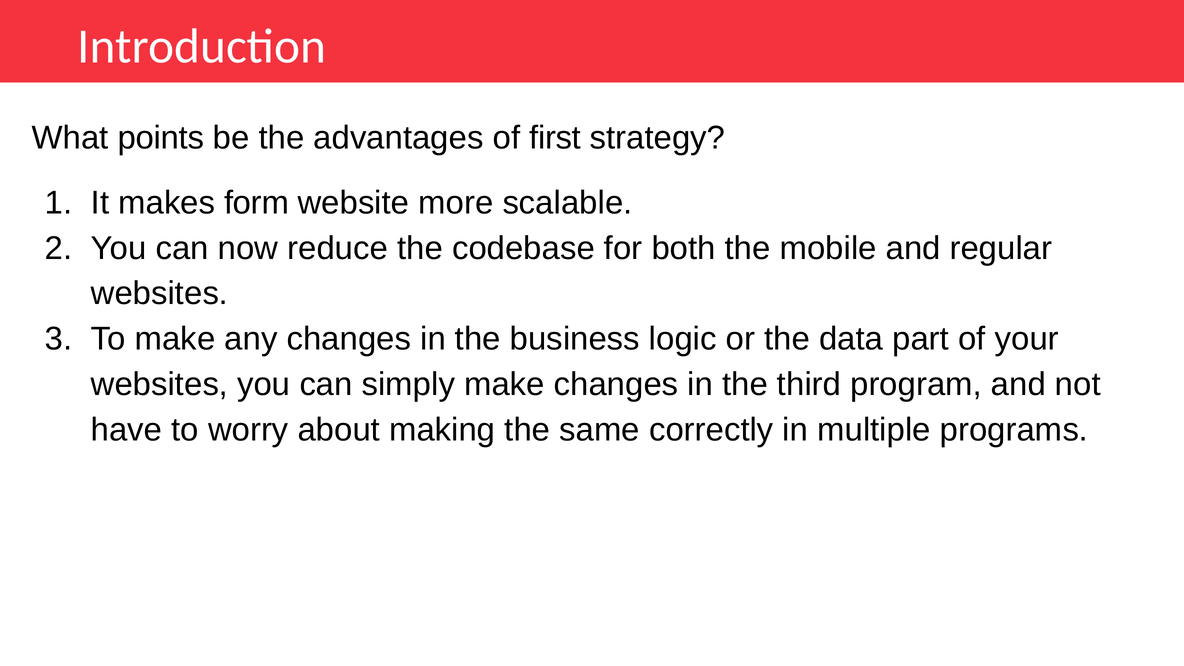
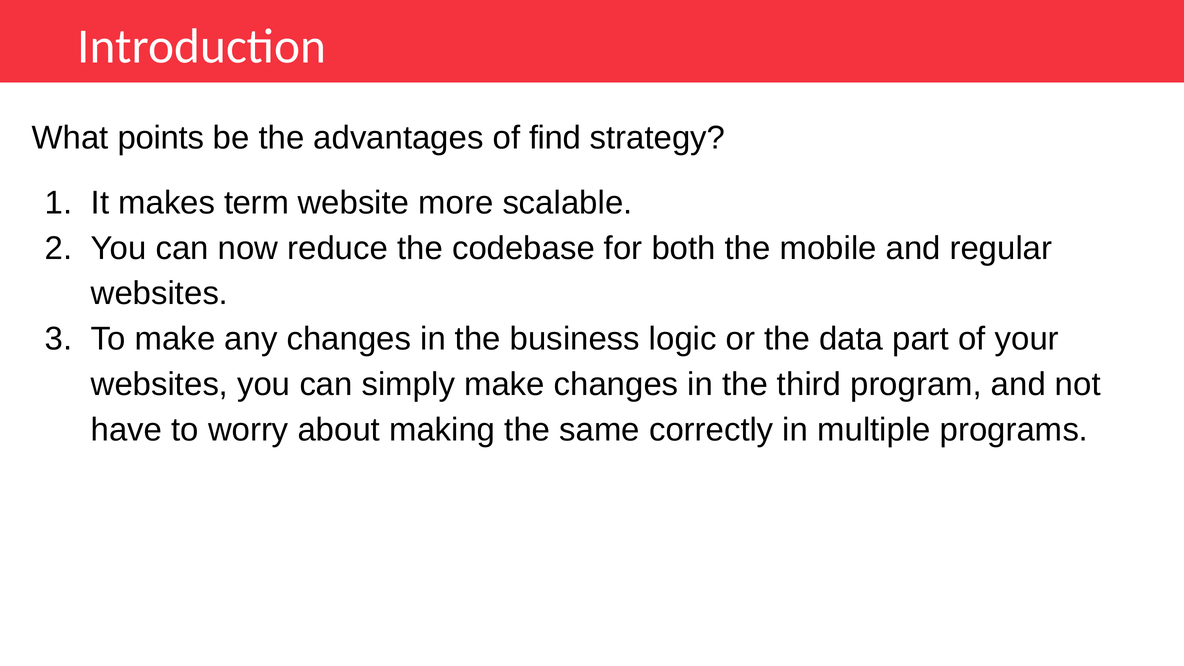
first: first -> find
form: form -> term
